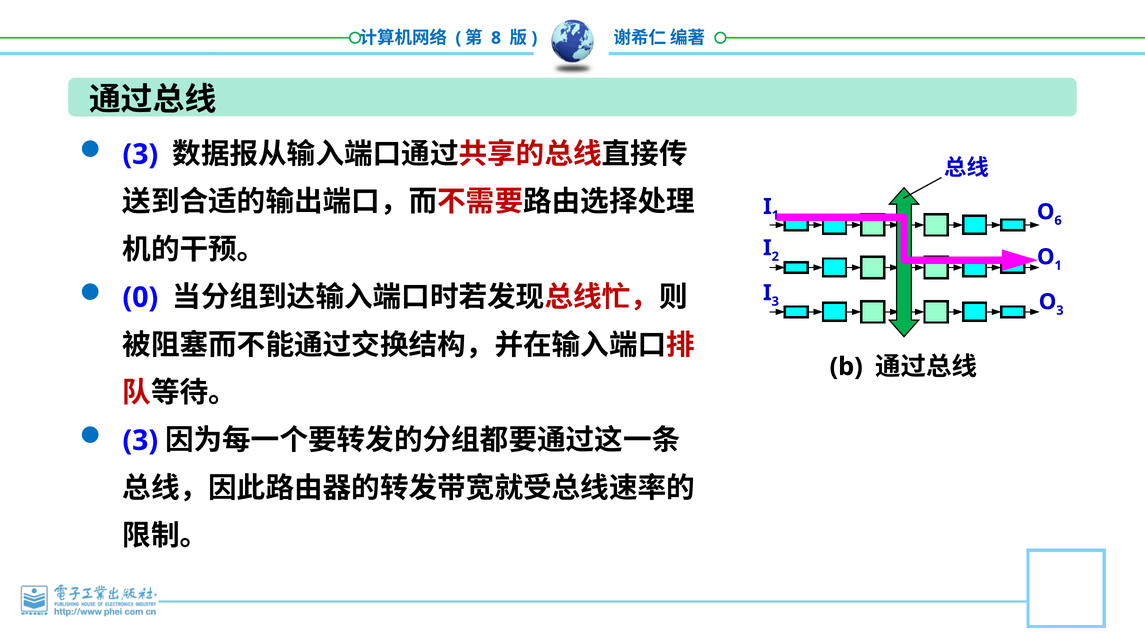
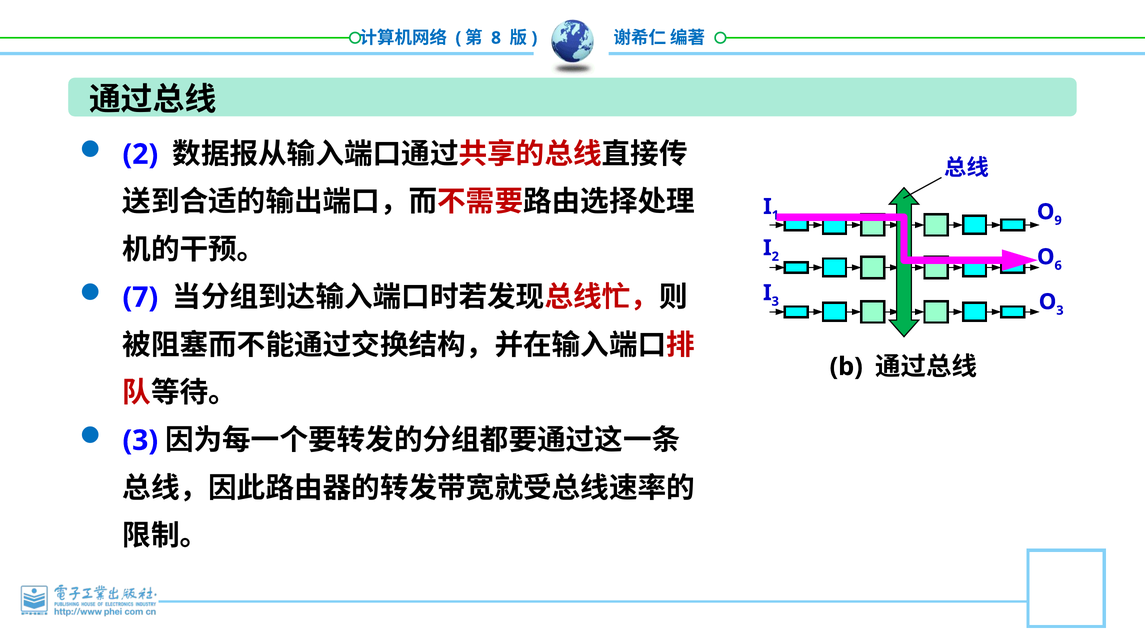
3 at (140, 154): 3 -> 2
6: 6 -> 9
1 at (1058, 266): 1 -> 6
0: 0 -> 7
